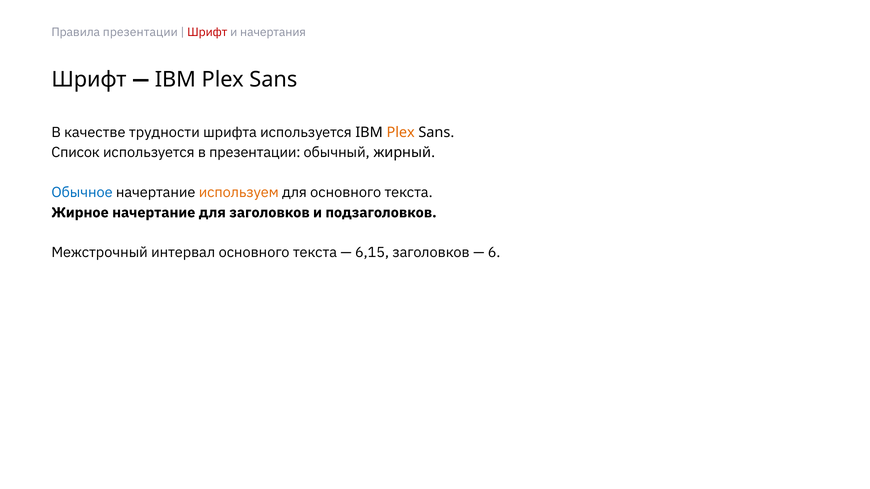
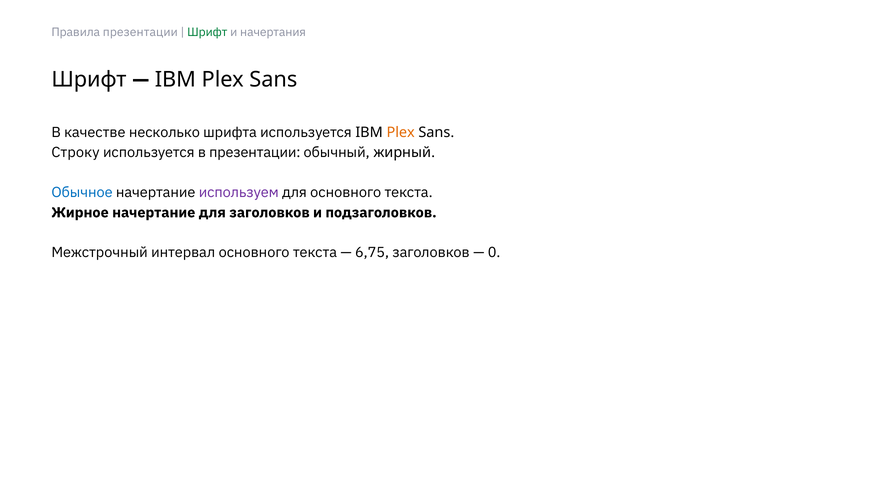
Шрифт at (207, 32) colour: red -> green
трудности: трудности -> несколько
Список: Список -> Строку
используем colour: orange -> purple
6,15: 6,15 -> 6,75
6: 6 -> 0
